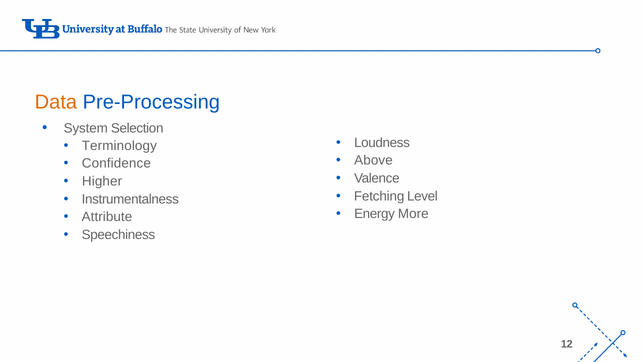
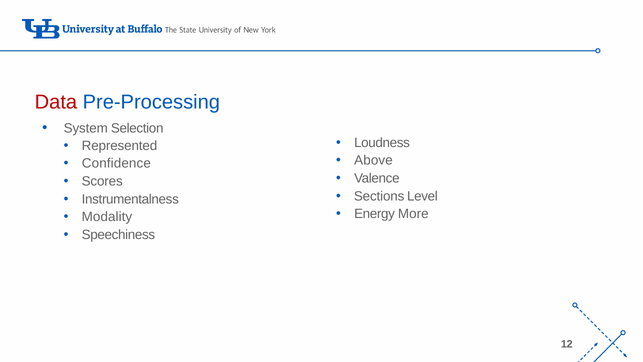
Data colour: orange -> red
Terminology: Terminology -> Represented
Higher: Higher -> Scores
Fetching: Fetching -> Sections
Attribute: Attribute -> Modality
